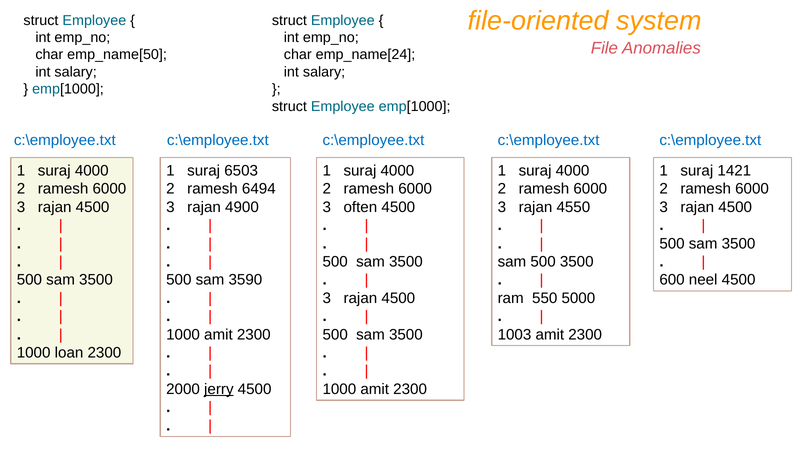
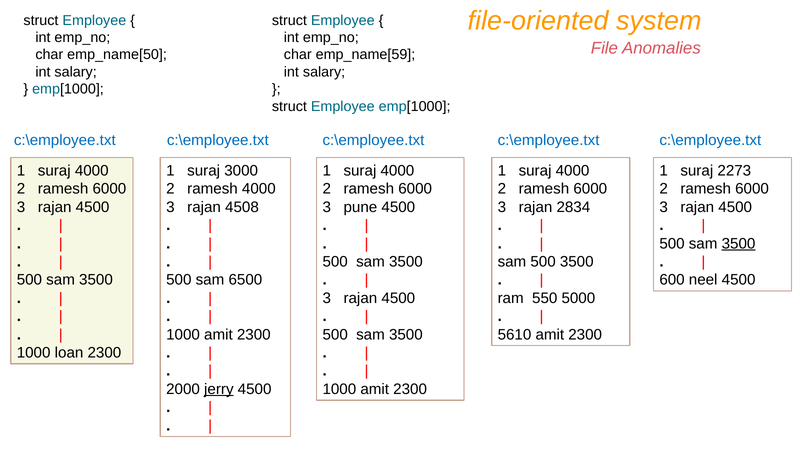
emp_name[24: emp_name[24 -> emp_name[59
6503: 6503 -> 3000
1421: 1421 -> 2273
ramesh 6494: 6494 -> 4000
4900: 4900 -> 4508
often: often -> pune
4550: 4550 -> 2834
3500 at (739, 244) underline: none -> present
3590: 3590 -> 6500
1003: 1003 -> 5610
